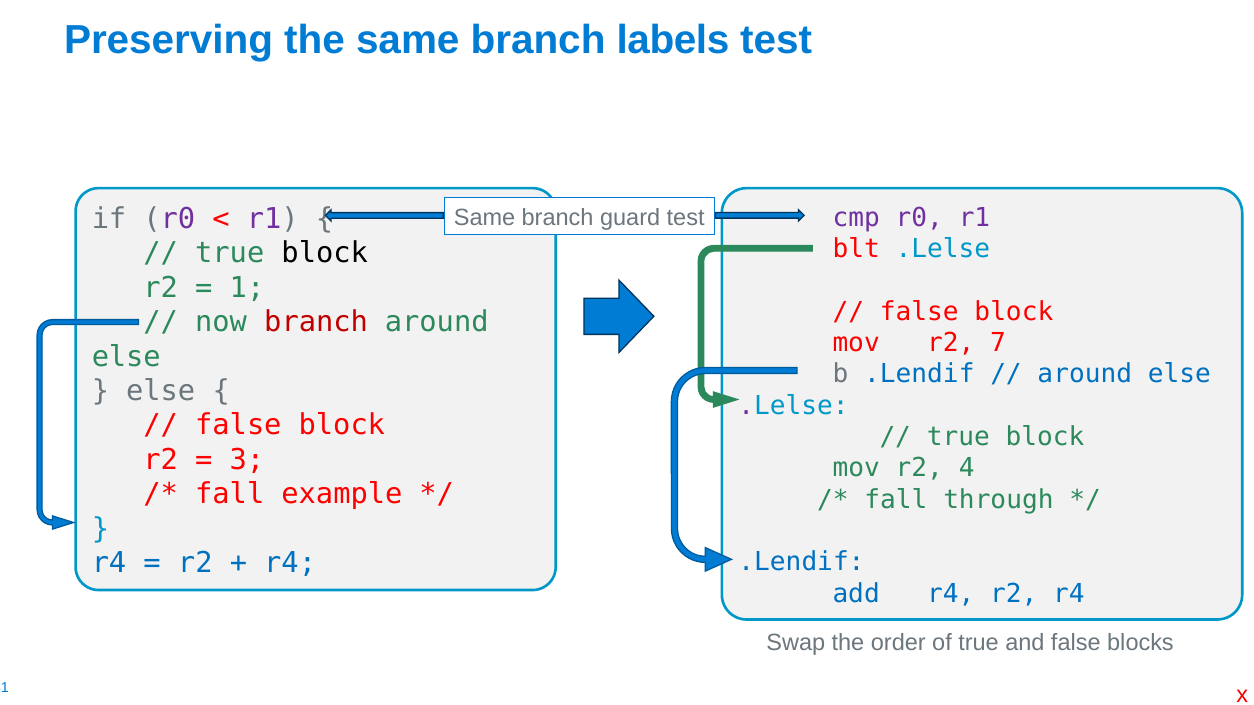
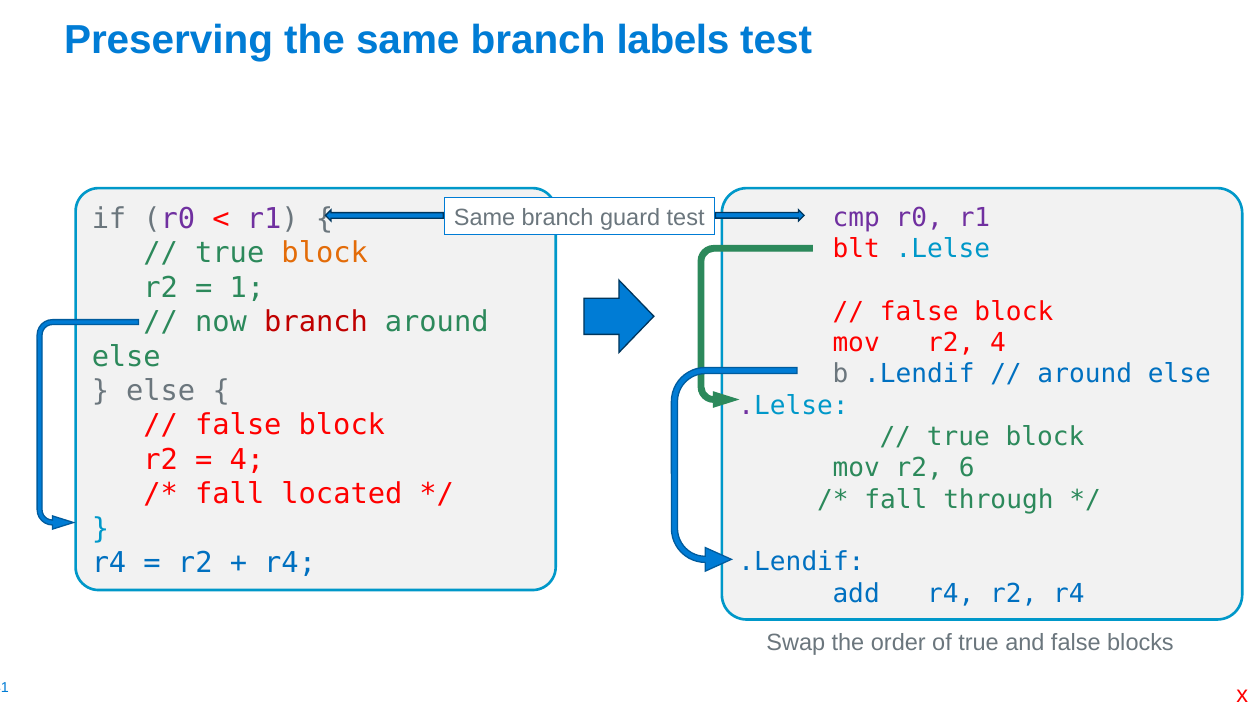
block at (325, 253) colour: black -> orange
r2 7: 7 -> 4
3 at (247, 460): 3 -> 4
4: 4 -> 6
example: example -> located
